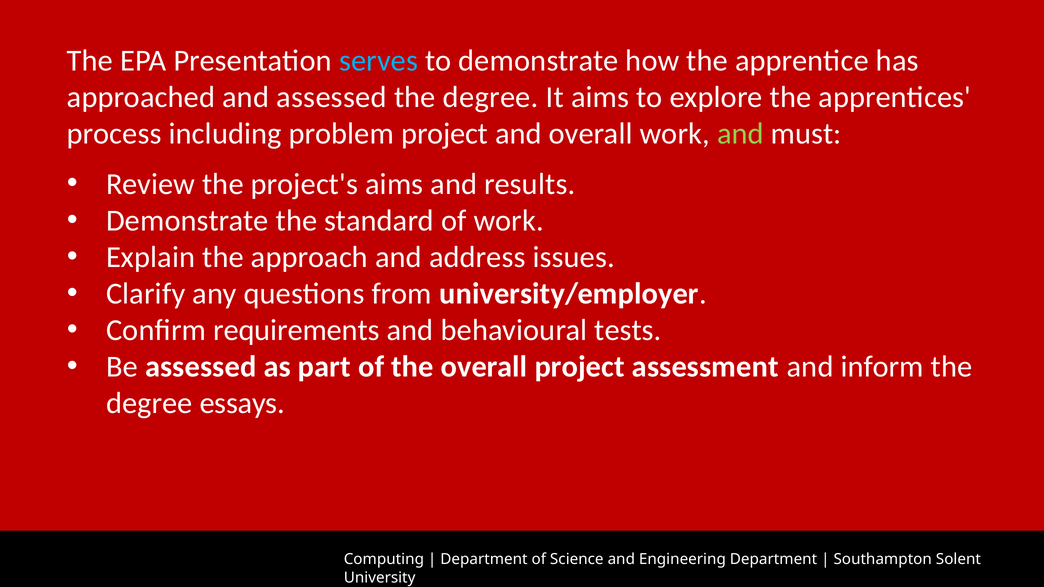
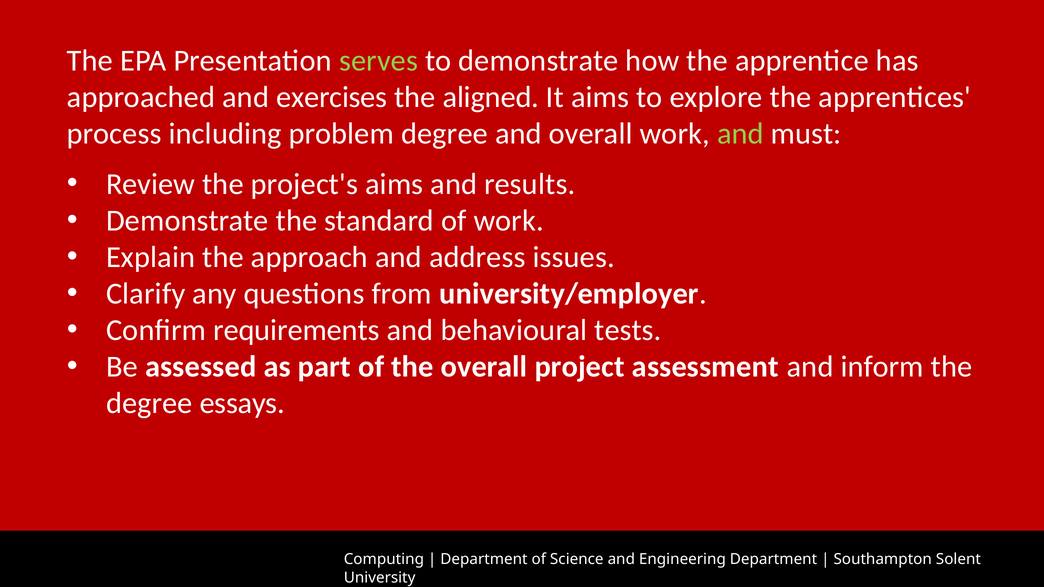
serves colour: light blue -> light green
and assessed: assessed -> exercises
degree at (491, 97): degree -> aligned
problem project: project -> degree
